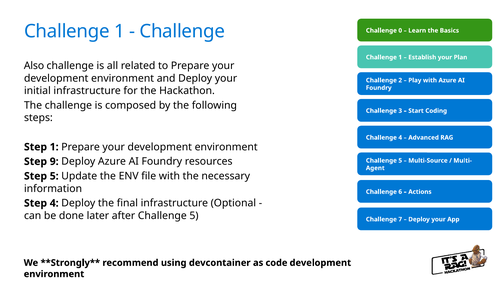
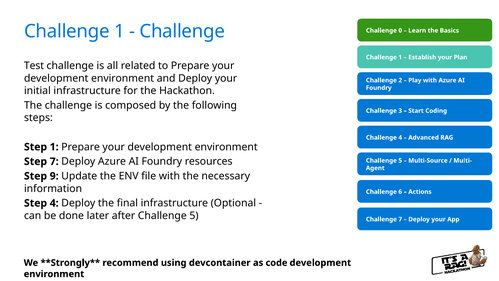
Also: Also -> Test
Step 9: 9 -> 7
Step 5: 5 -> 9
